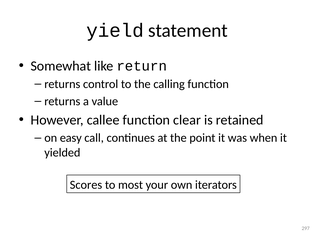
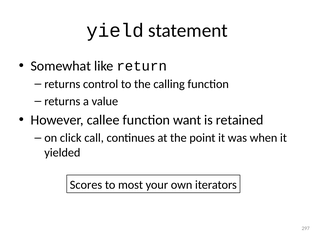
clear: clear -> want
easy: easy -> click
